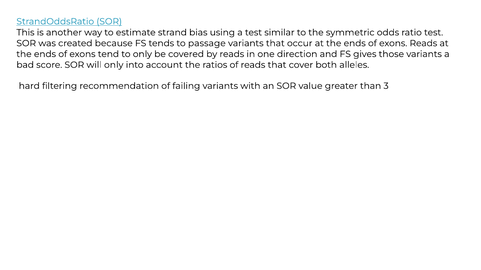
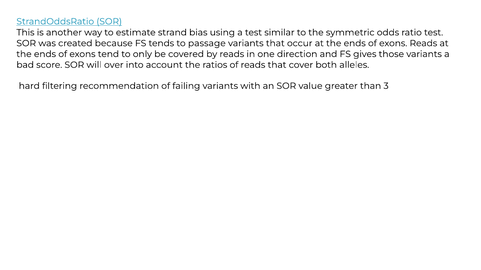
will only: only -> over
